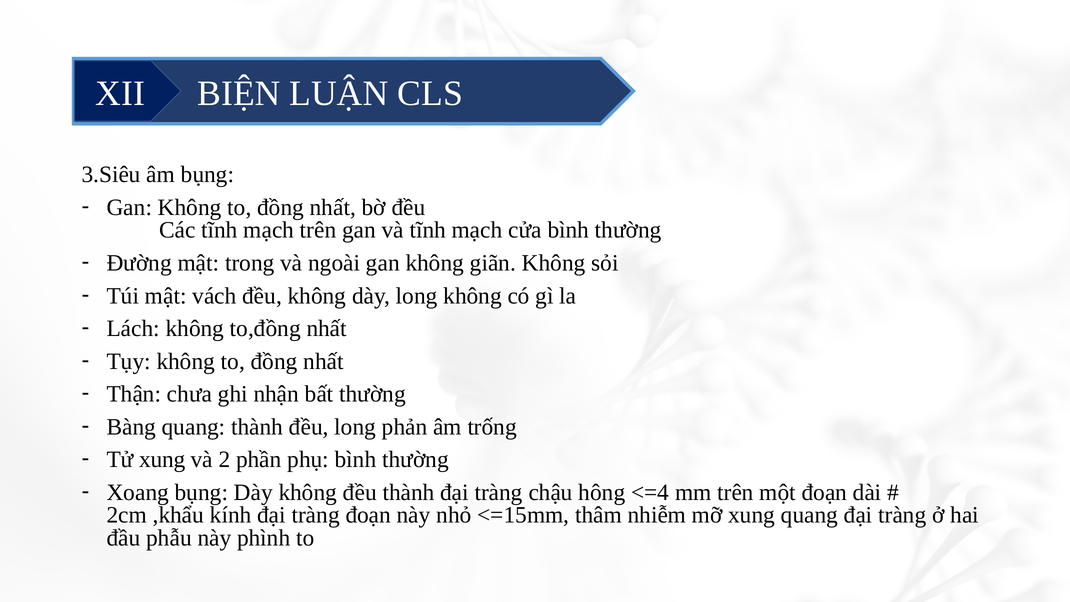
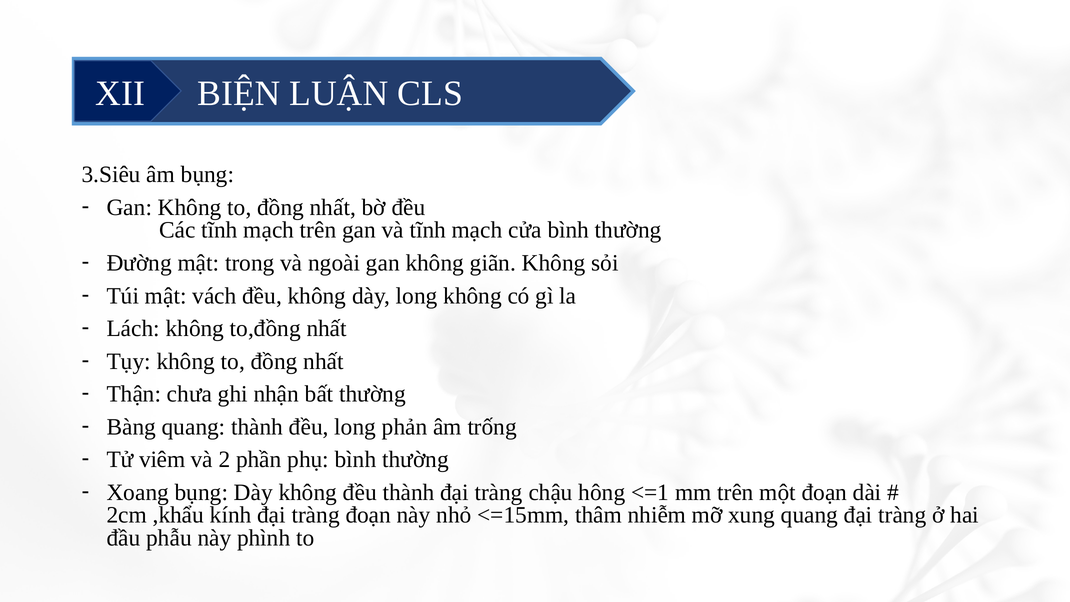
Tử xung: xung -> viêm
<=4: <=4 -> <=1
